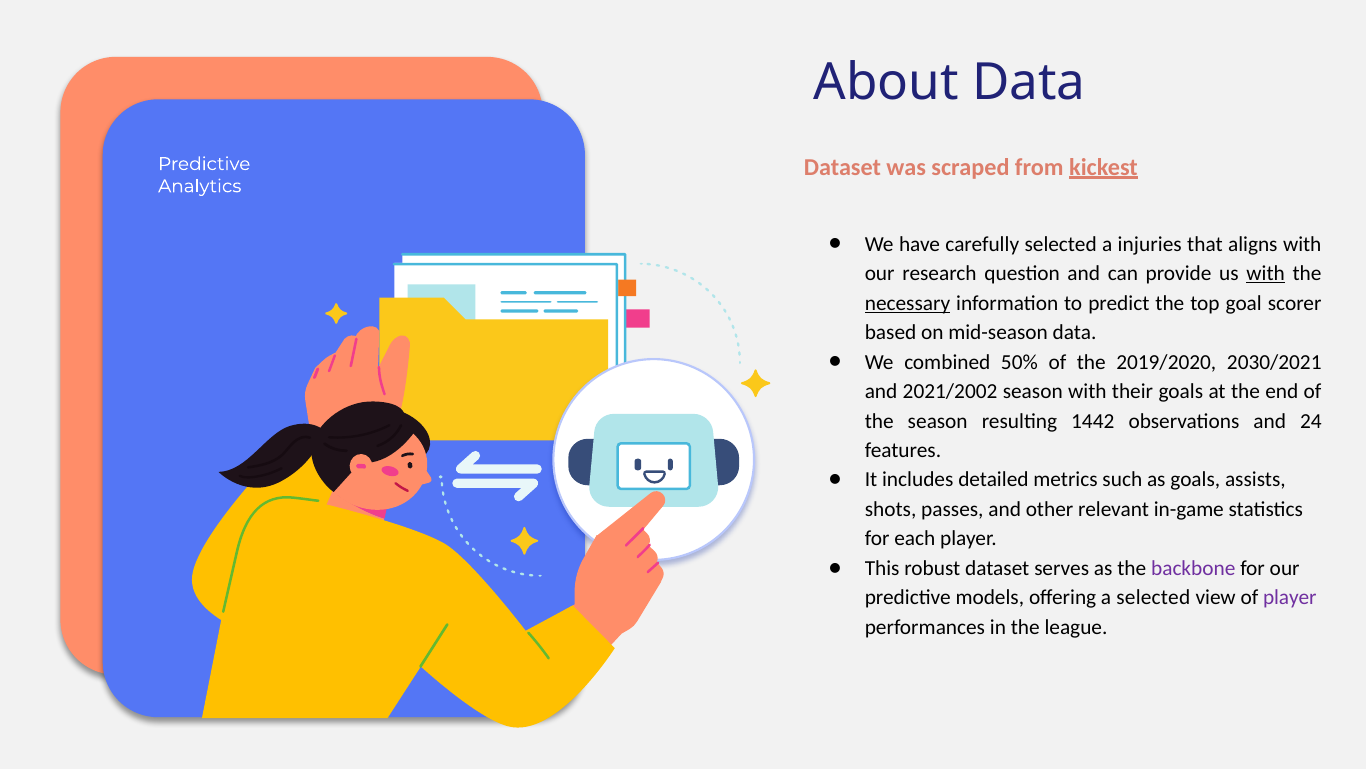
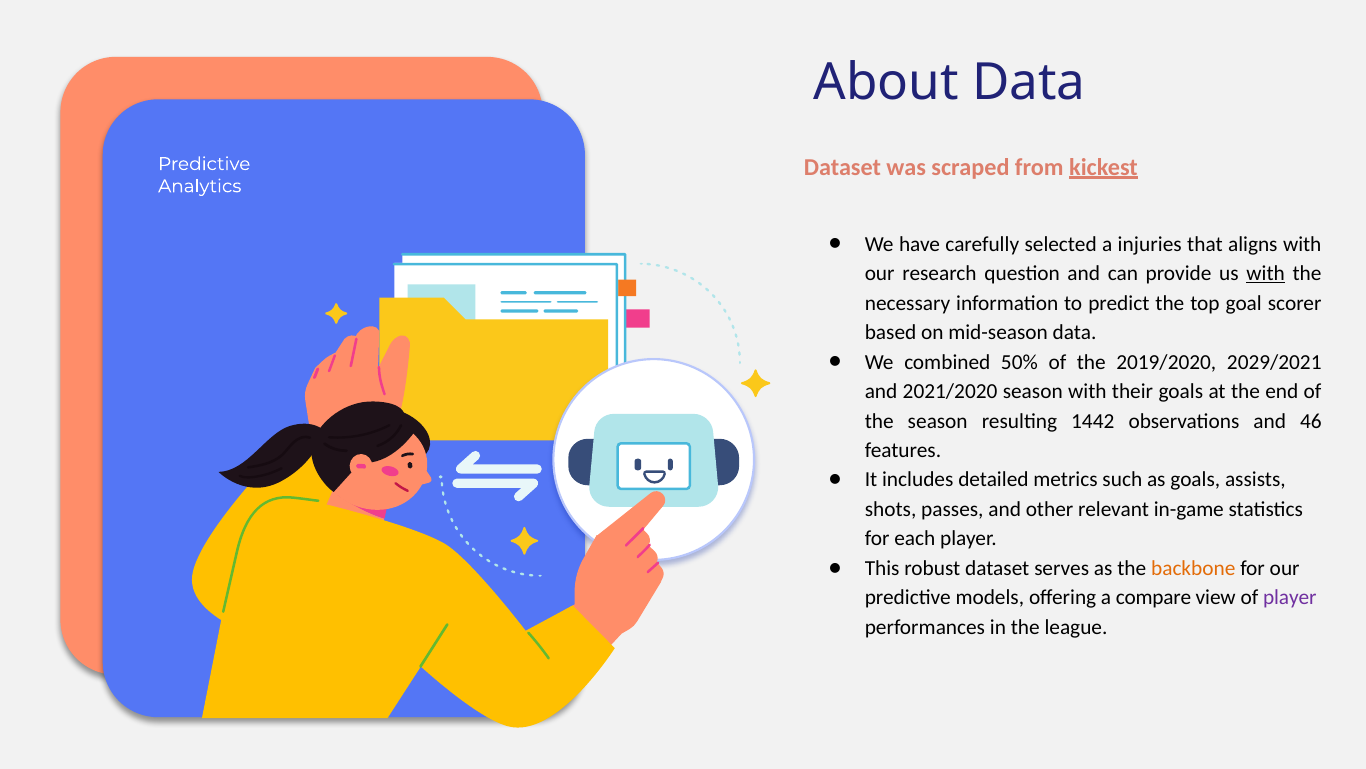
necessary underline: present -> none
2030/2021: 2030/2021 -> 2029/2021
2021/2002: 2021/2002 -> 2021/2020
24: 24 -> 46
backbone colour: purple -> orange
a selected: selected -> compare
